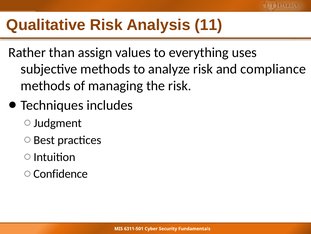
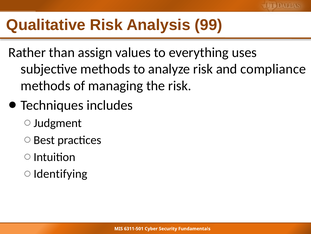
11: 11 -> 99
Confidence: Confidence -> Identifying
